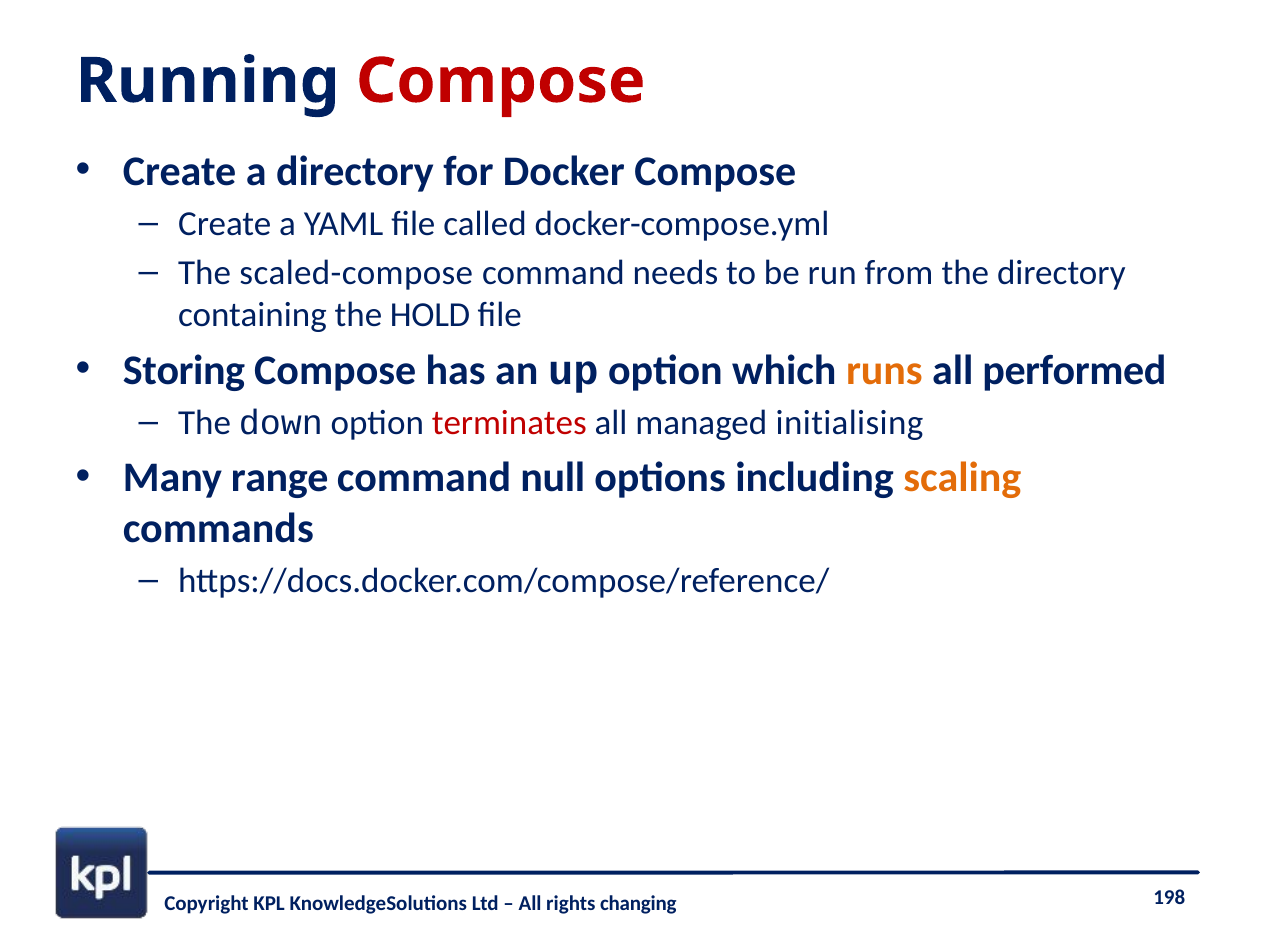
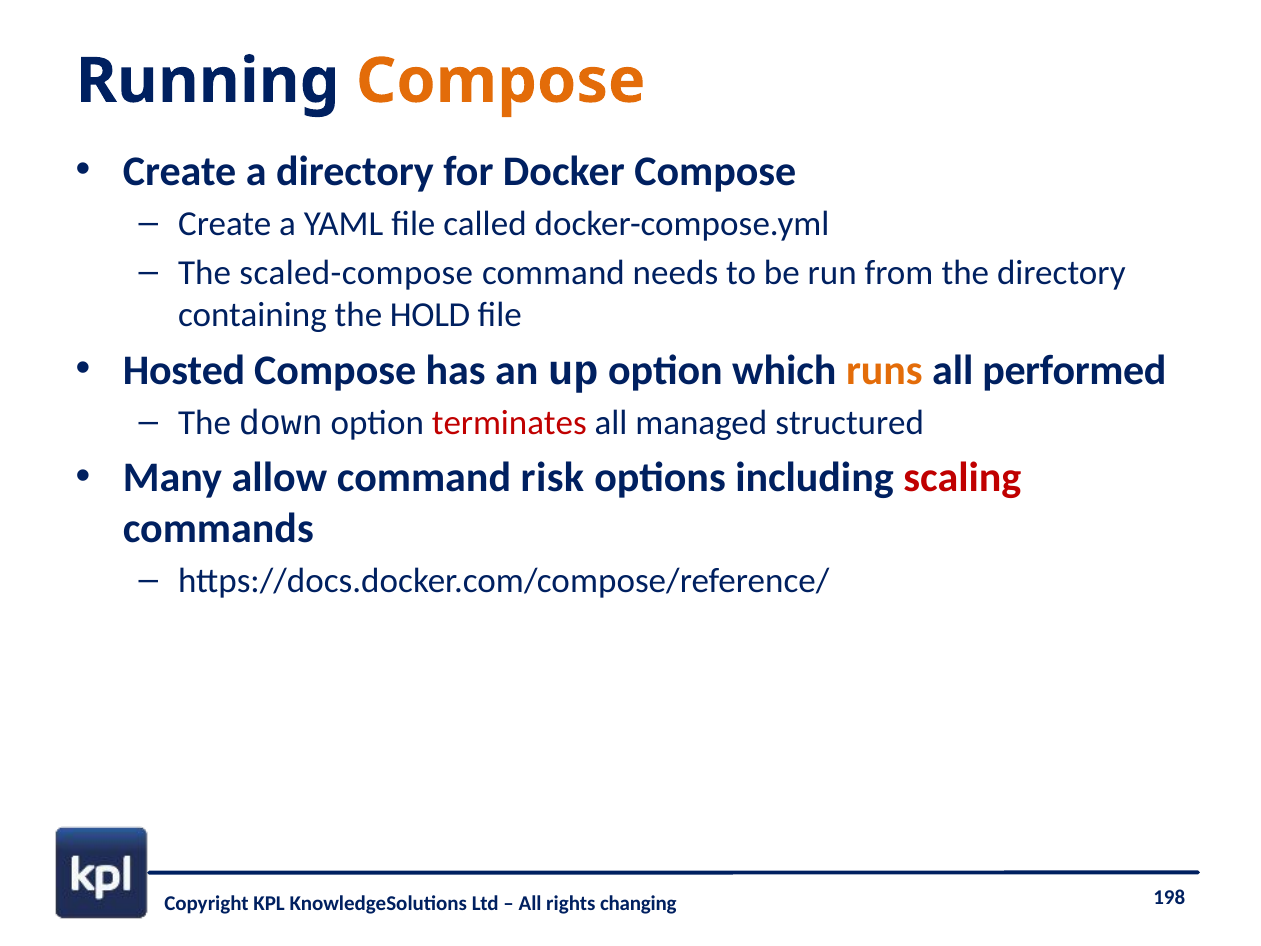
Compose at (501, 81) colour: red -> orange
Storing: Storing -> Hosted
initialising: initialising -> structured
range: range -> allow
null: null -> risk
scaling colour: orange -> red
